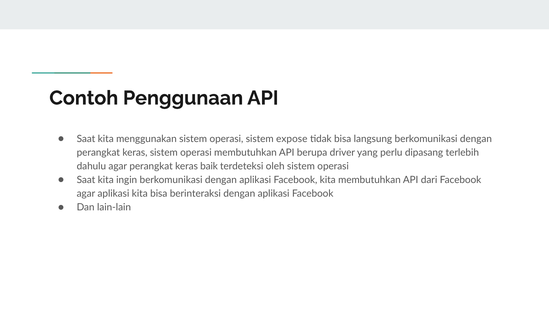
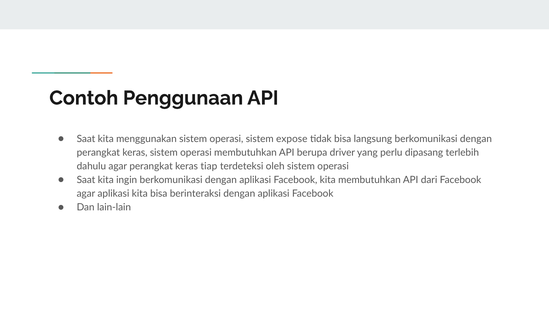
baik: baik -> tiap
